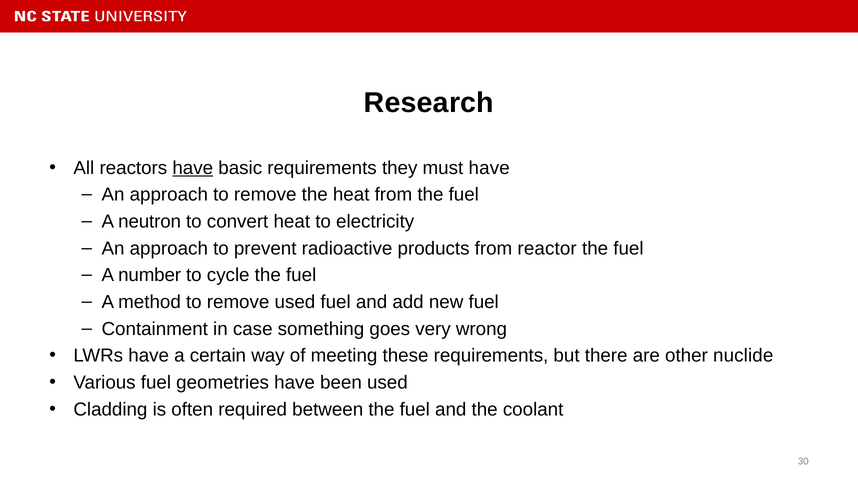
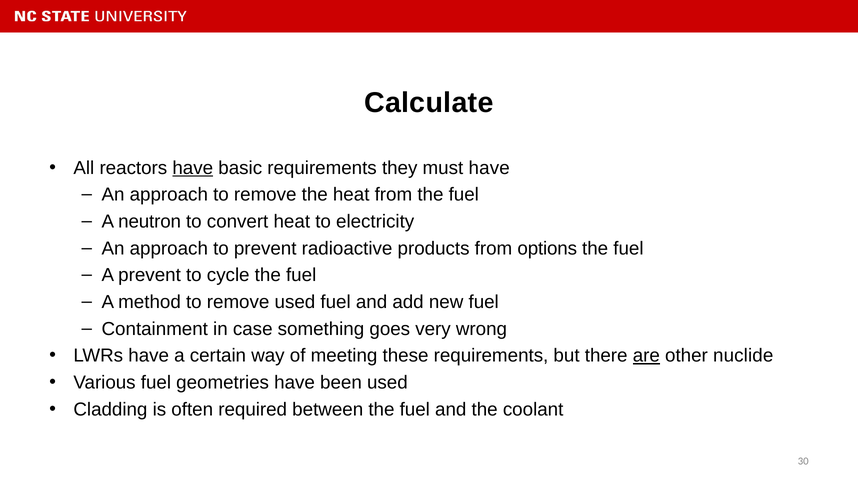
Research: Research -> Calculate
reactor: reactor -> options
A number: number -> prevent
are underline: none -> present
